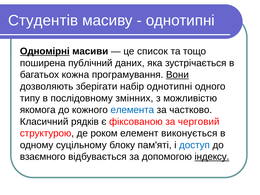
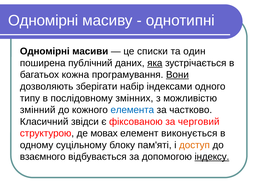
Студентів at (43, 21): Студентів -> Одномірні
Одномірні at (45, 51) underline: present -> none
список: список -> списки
тощо: тощо -> один
яка underline: none -> present
набір однотипні: однотипні -> індексами
якомога: якомога -> змінний
рядків: рядків -> звідси
роком: роком -> мовах
доступ colour: blue -> orange
